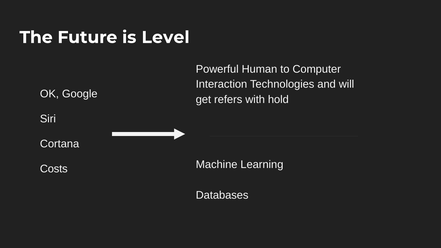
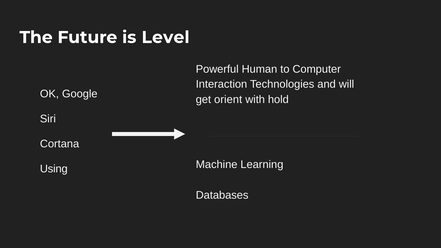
refers: refers -> orient
Costs: Costs -> Using
